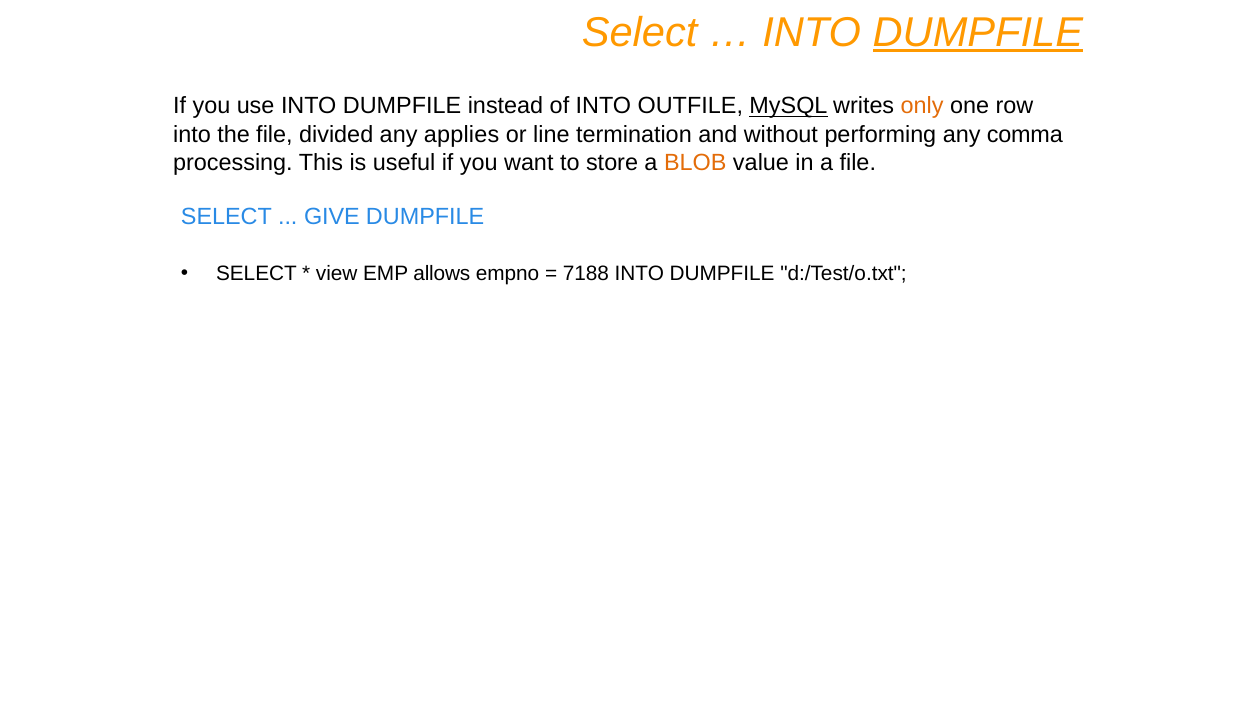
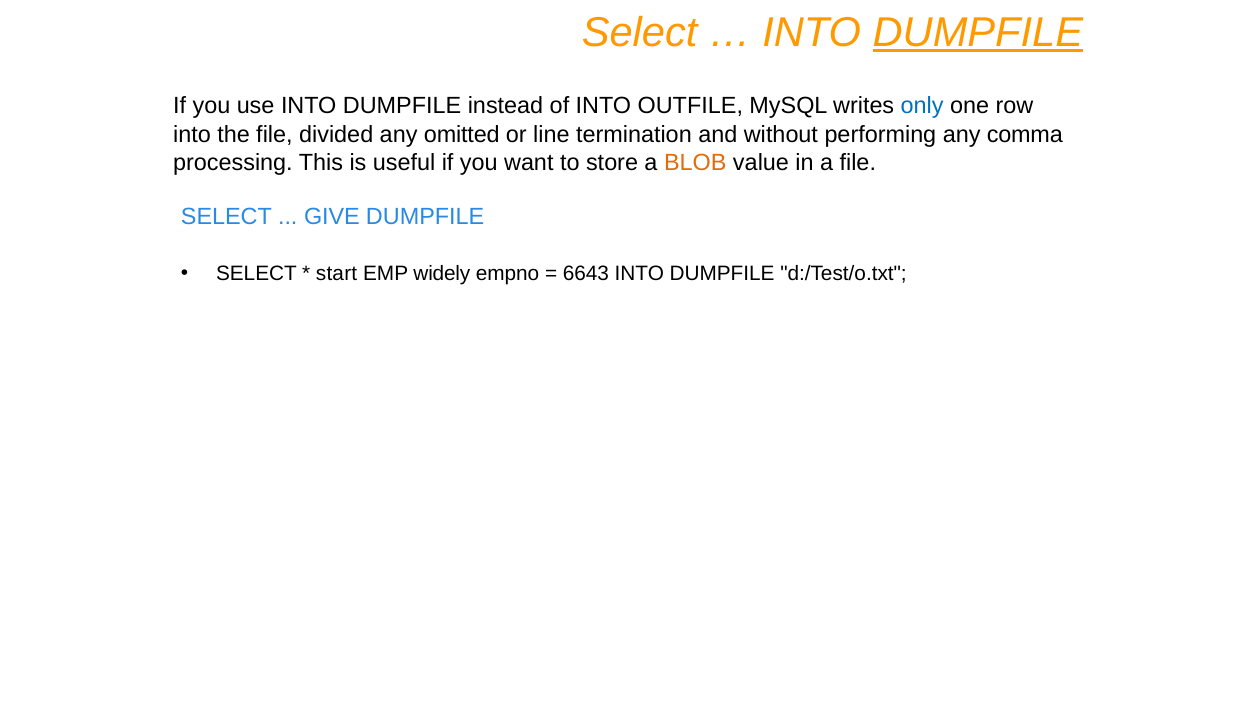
MySQL underline: present -> none
only colour: orange -> blue
applies: applies -> omitted
view: view -> start
allows: allows -> widely
7188: 7188 -> 6643
